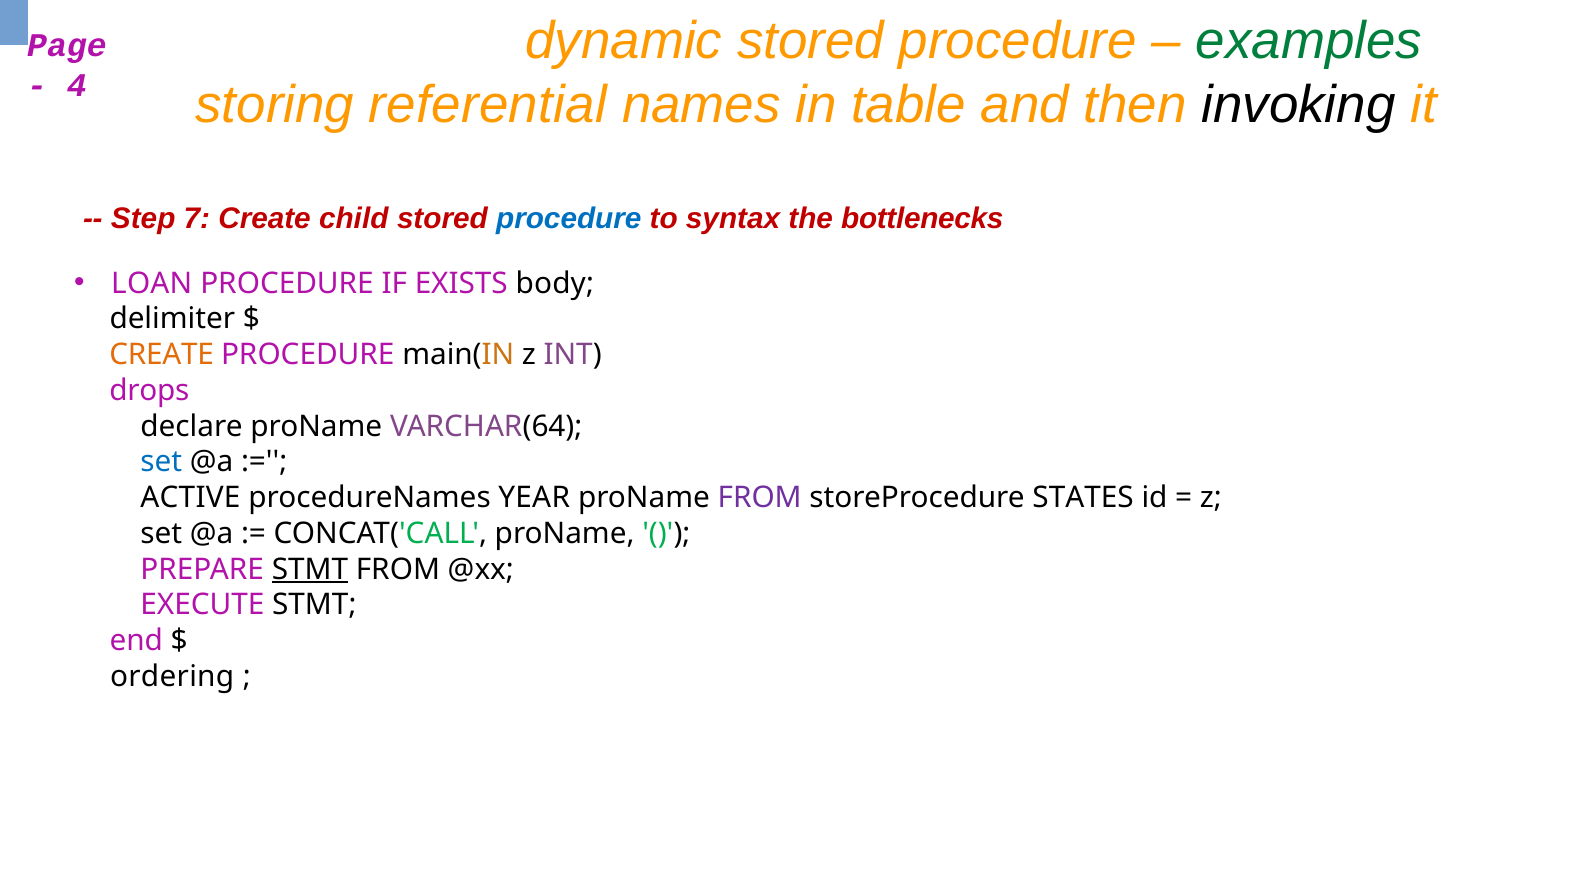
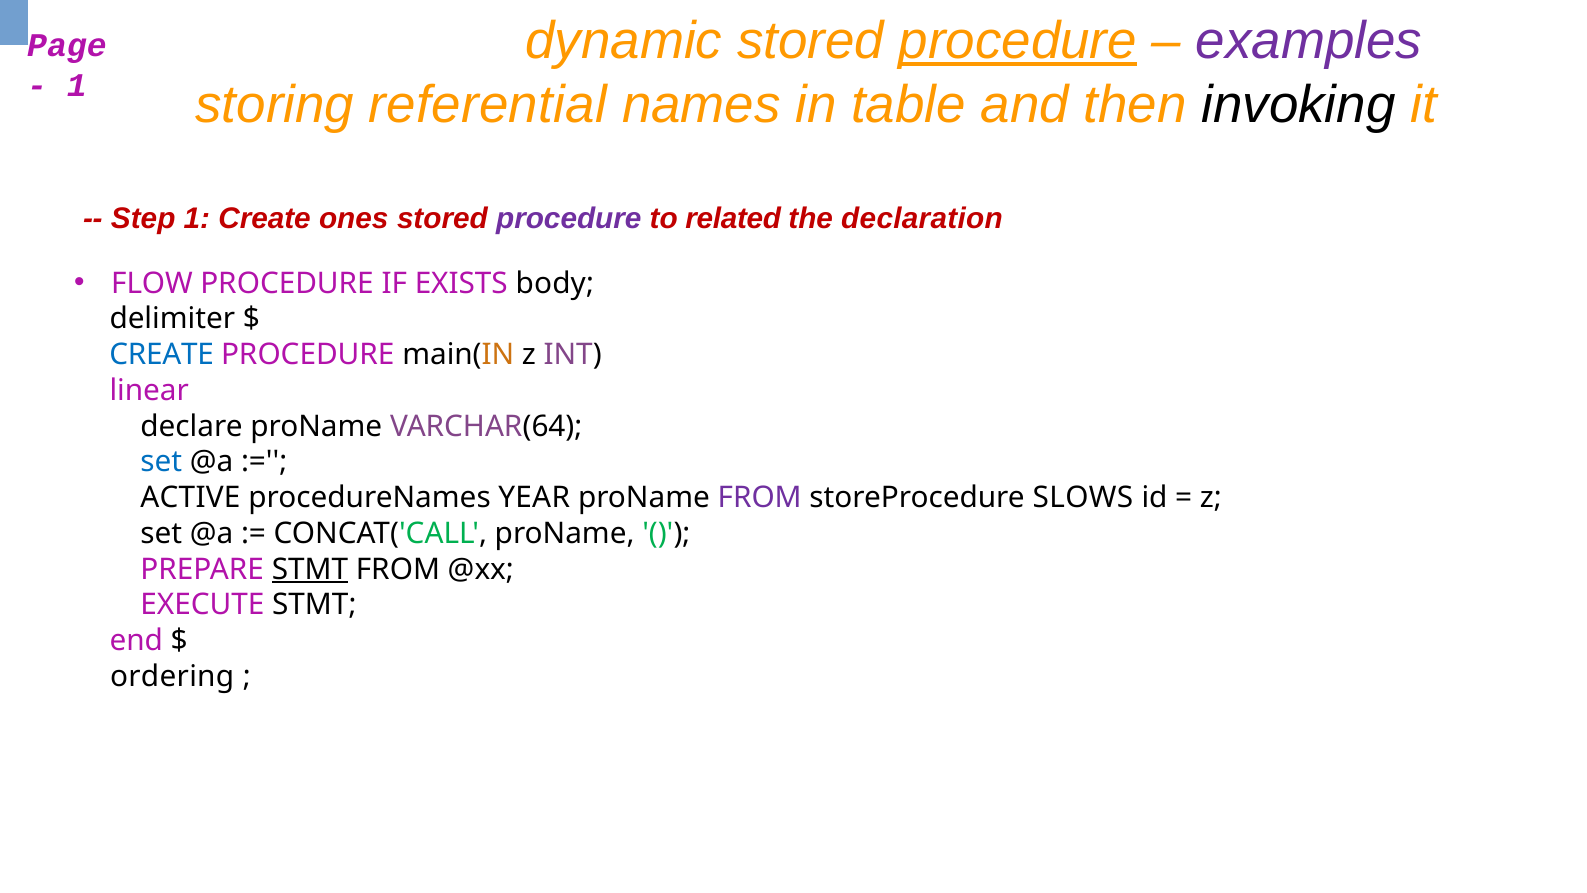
procedure at (1018, 41) underline: none -> present
examples colour: green -> purple
4 at (77, 85): 4 -> 1
Step 7: 7 -> 1
child: child -> ones
procedure at (569, 219) colour: blue -> purple
syntax: syntax -> related
bottlenecks: bottlenecks -> declaration
LOAN: LOAN -> FLOW
CREATE at (162, 355) colour: orange -> blue
drops: drops -> linear
STATES: STATES -> SLOWS
